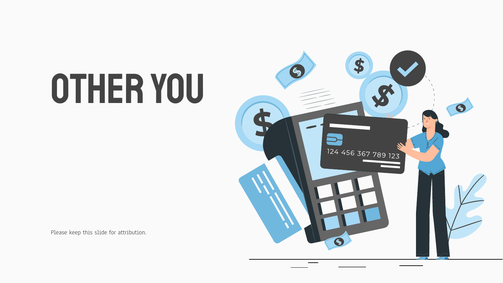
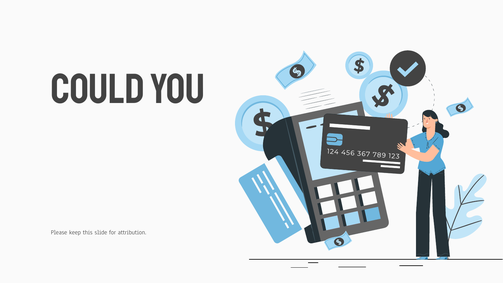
OTHER: OTHER -> COULD
